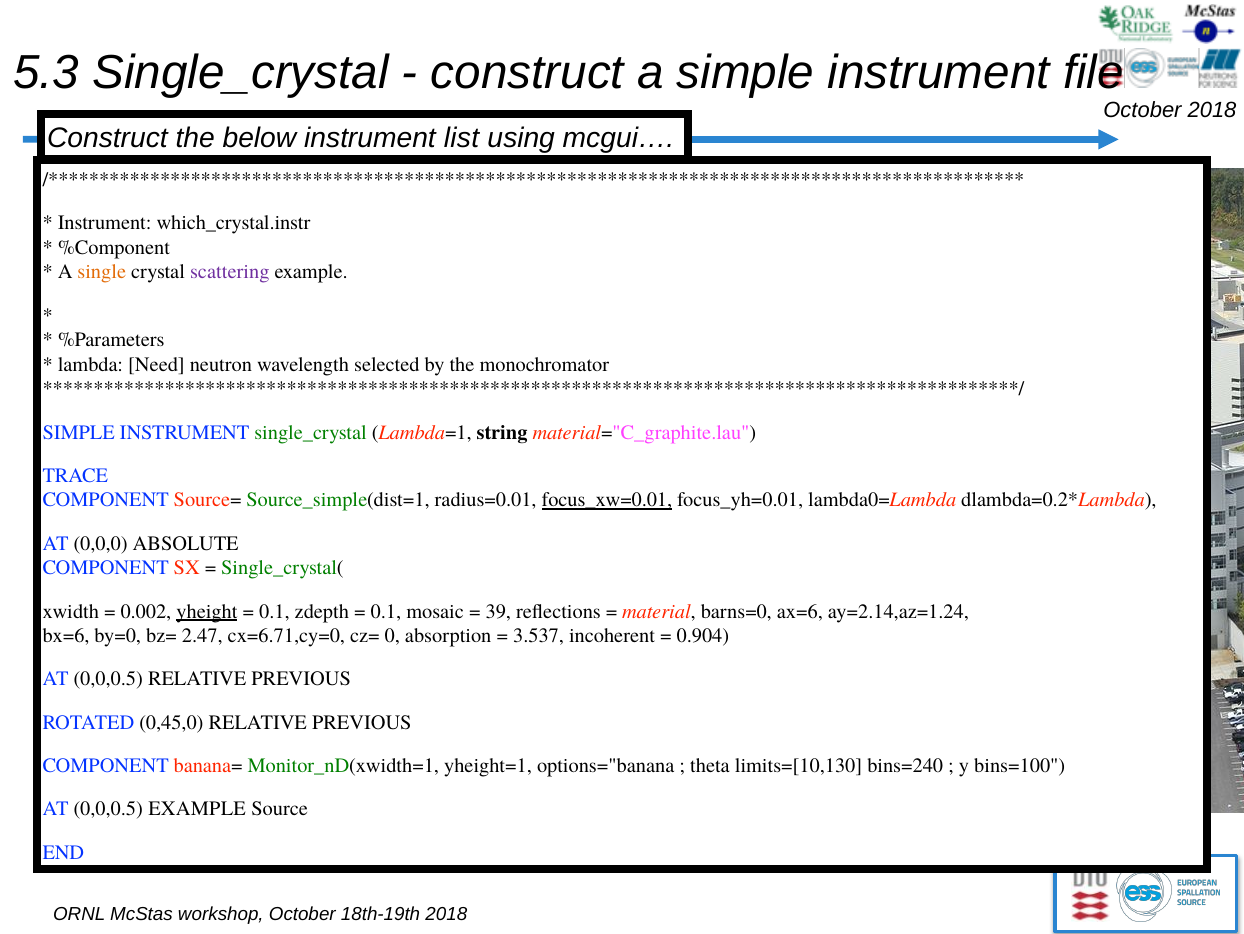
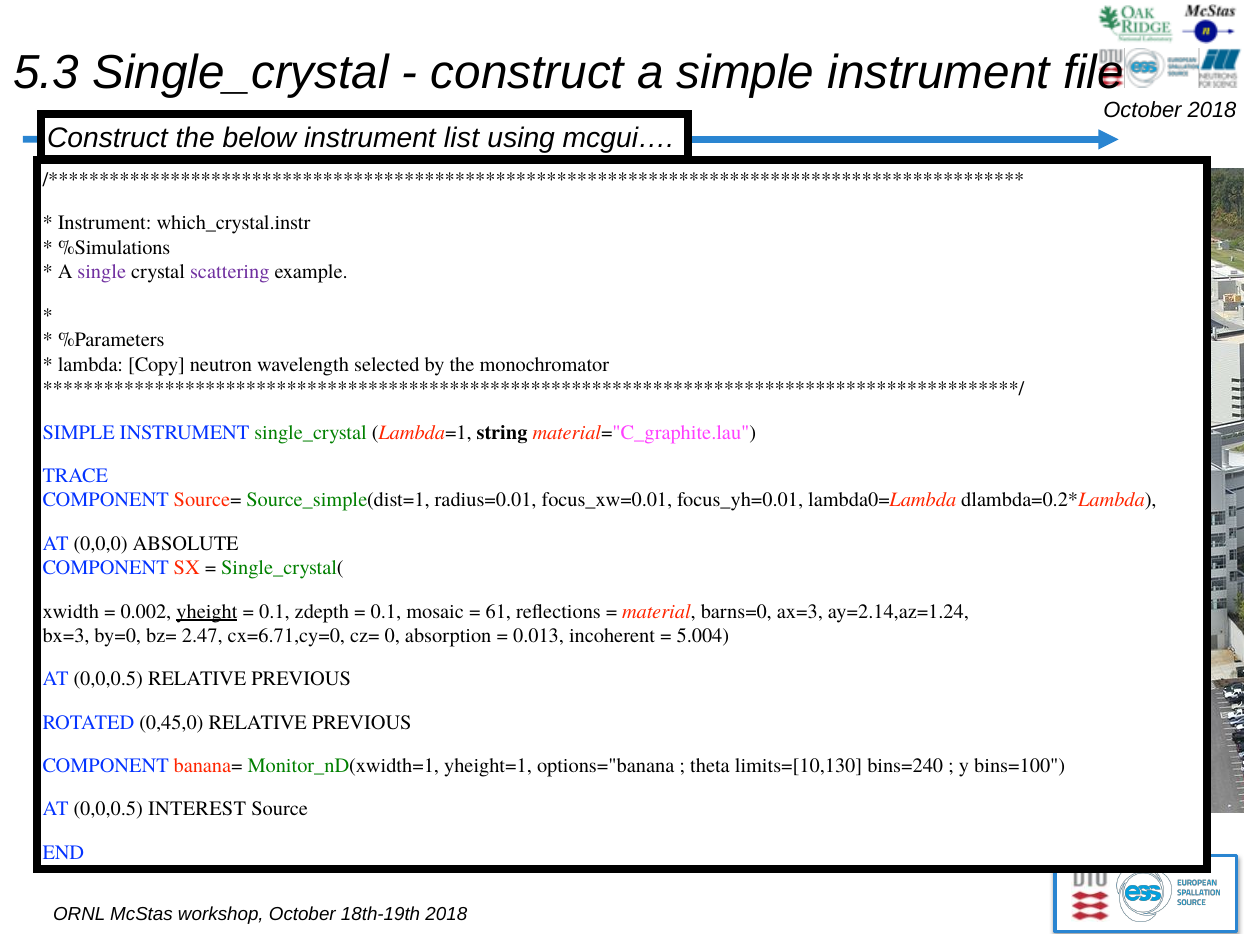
%Component: %Component -> %Simulations
single colour: orange -> purple
Need: Need -> Copy
focus_xw=0.01 underline: present -> none
39: 39 -> 61
ax=6: ax=6 -> ax=3
bx=6: bx=6 -> bx=3
3.537: 3.537 -> 0.013
0.904: 0.904 -> 5.004
0,0,0.5 EXAMPLE: EXAMPLE -> INTEREST
